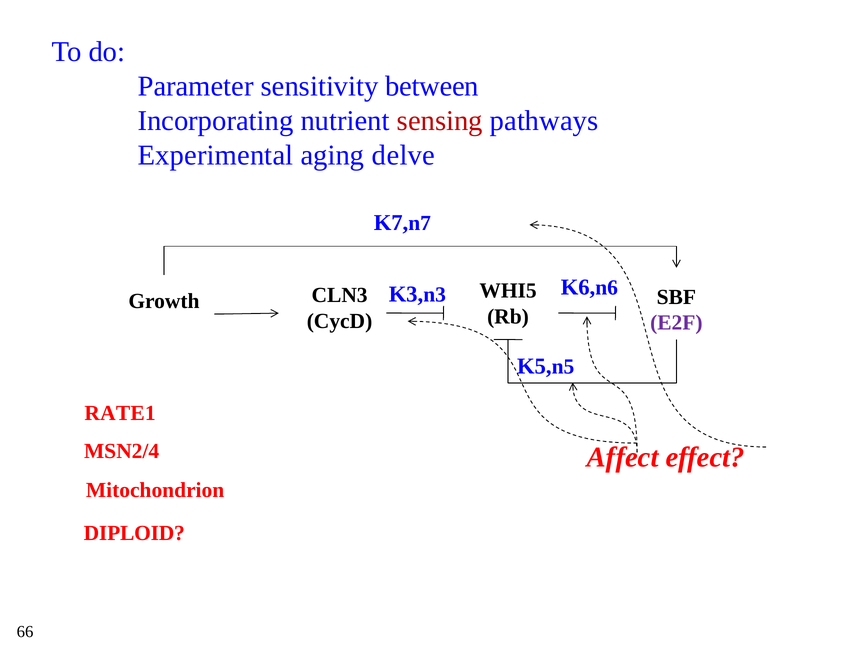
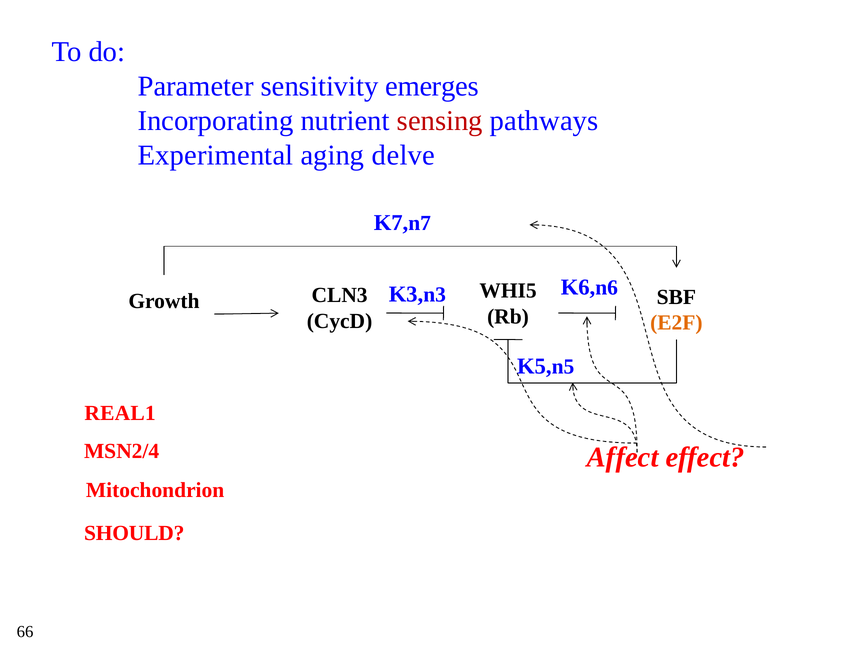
between: between -> emerges
E2F colour: purple -> orange
RATE1: RATE1 -> REAL1
DIPLOID: DIPLOID -> SHOULD
